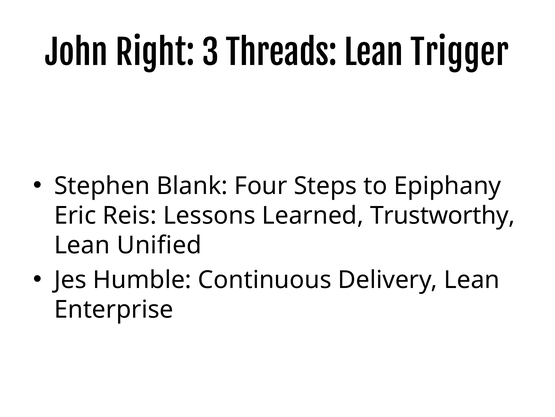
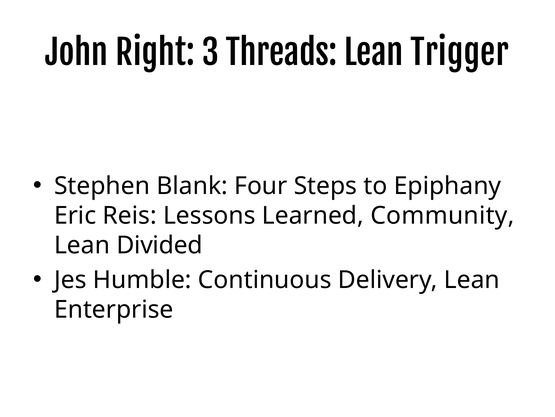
Trustworthy: Trustworthy -> Community
Unified: Unified -> Divided
